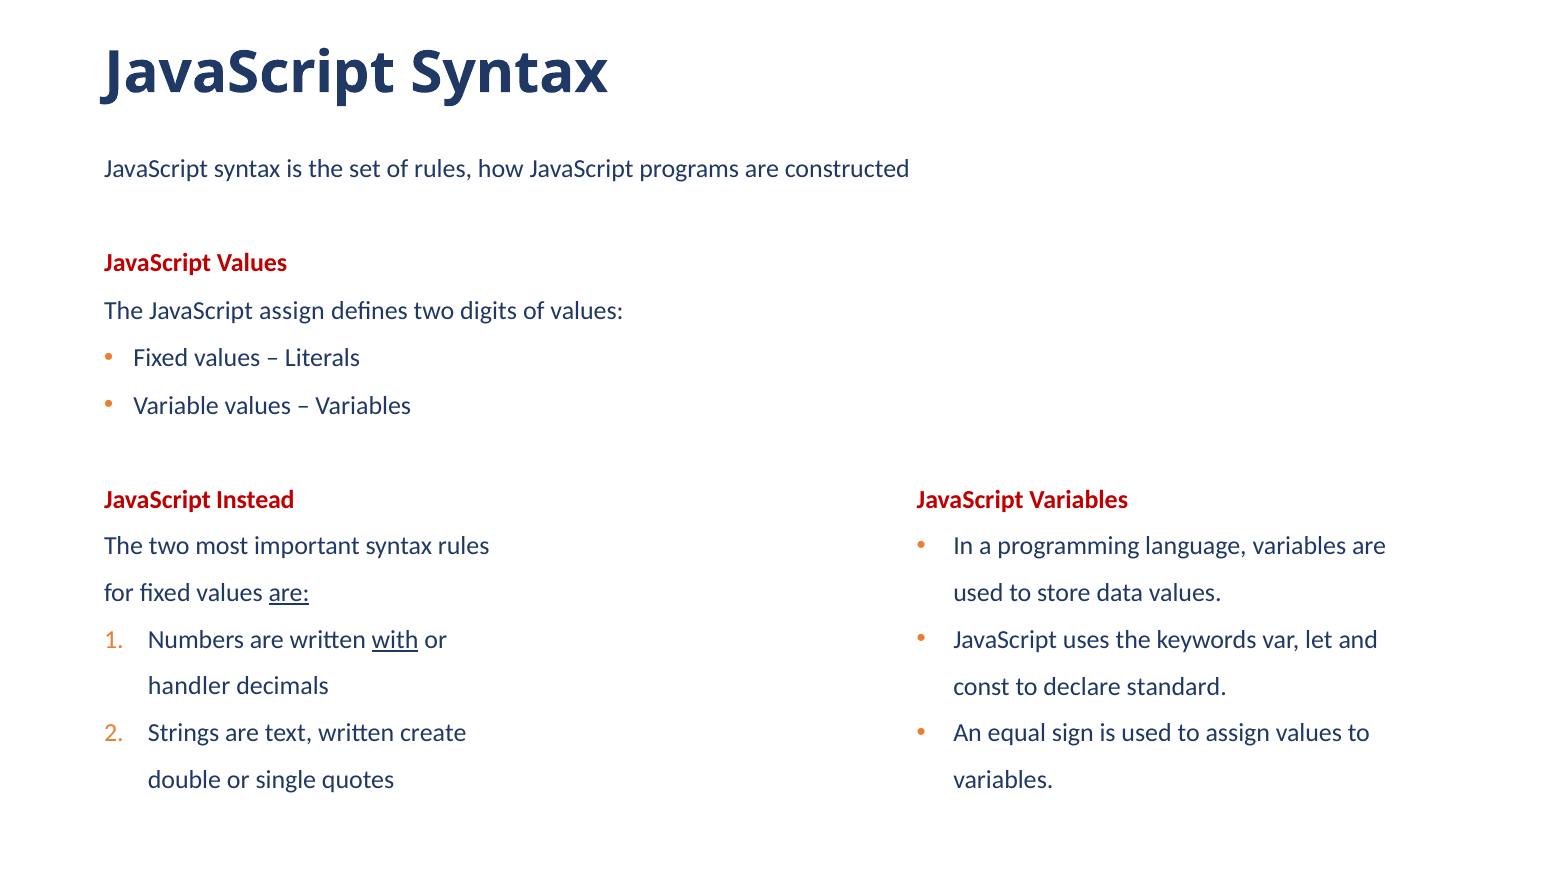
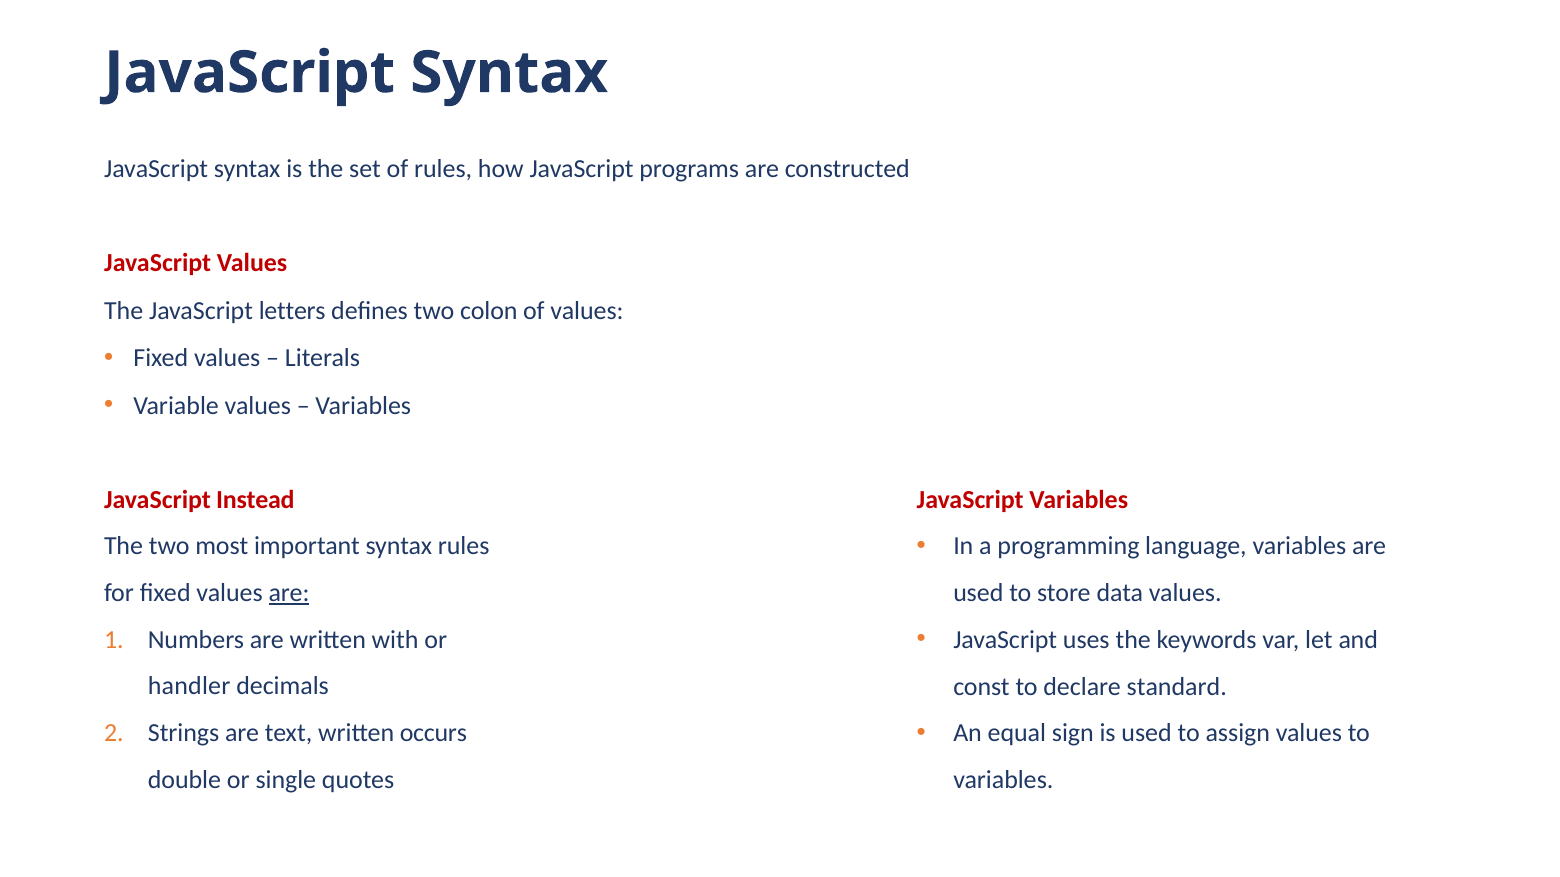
JavaScript assign: assign -> letters
digits: digits -> colon
with underline: present -> none
create: create -> occurs
